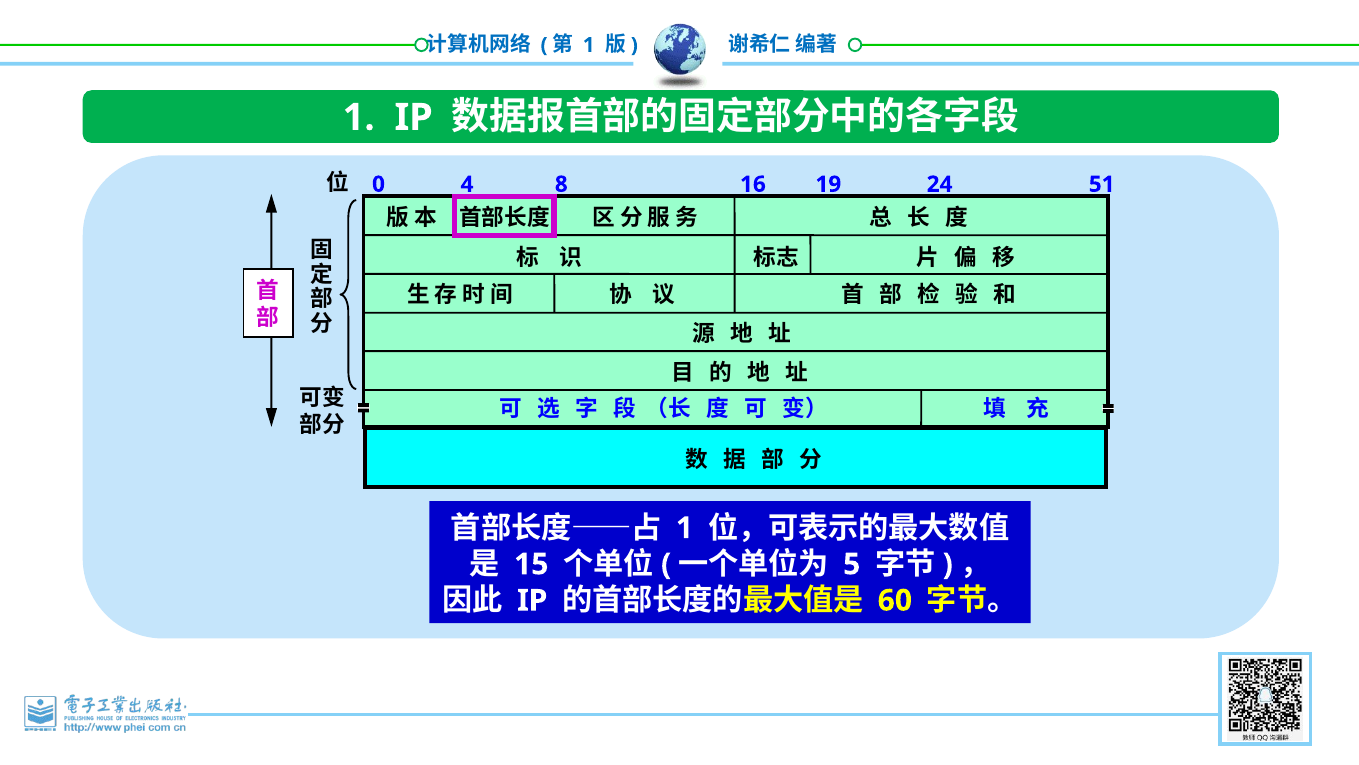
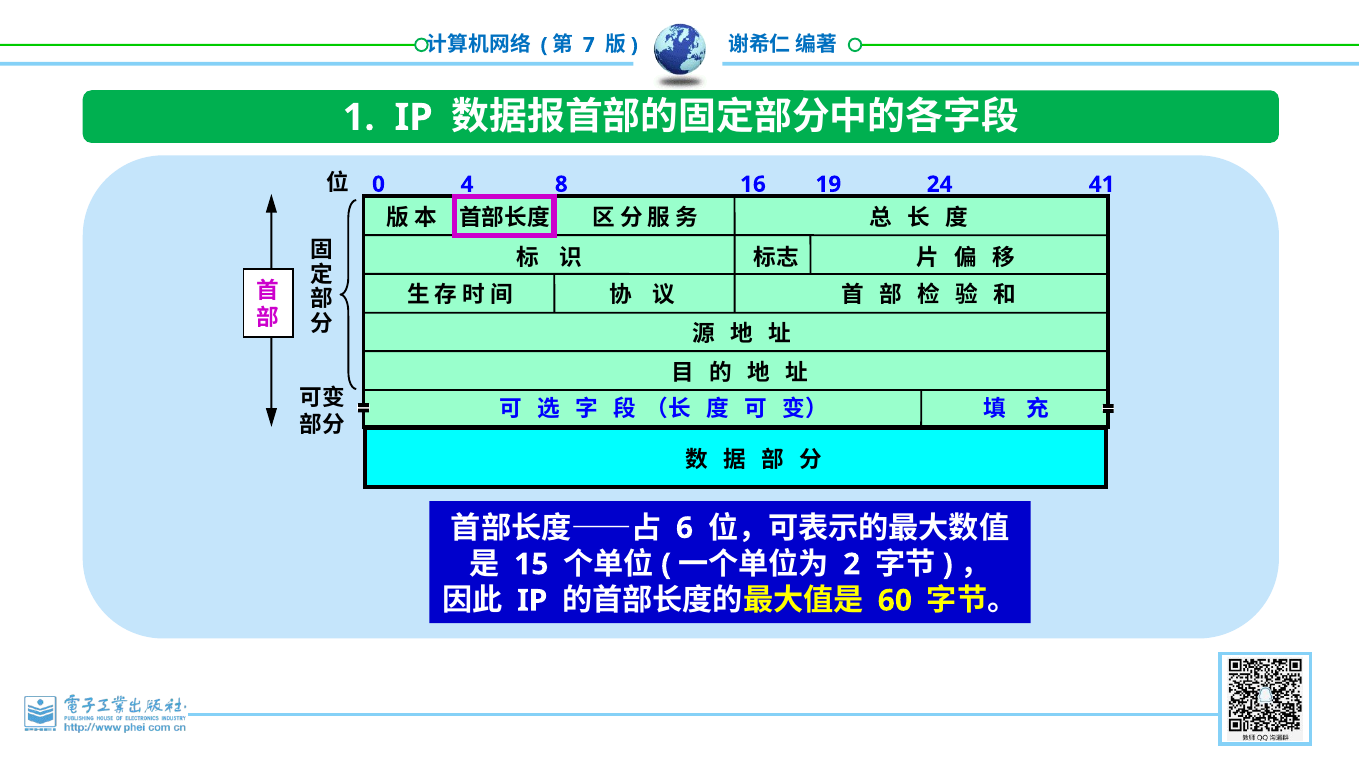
1 at (589, 45): 1 -> 7
51: 51 -> 41
1 at (684, 528): 1 -> 6
5: 5 -> 2
